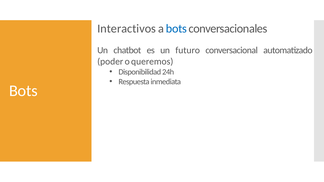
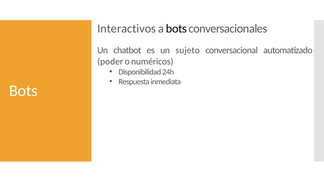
bots at (176, 29) colour: blue -> black
futuro: futuro -> sujeto
queremos: queremos -> numéricos
